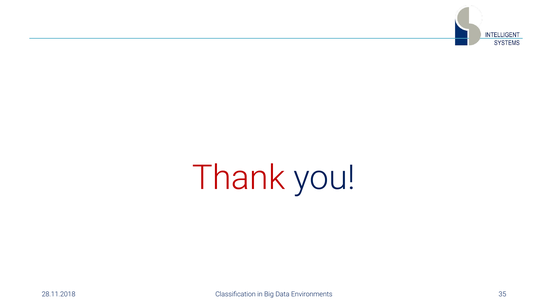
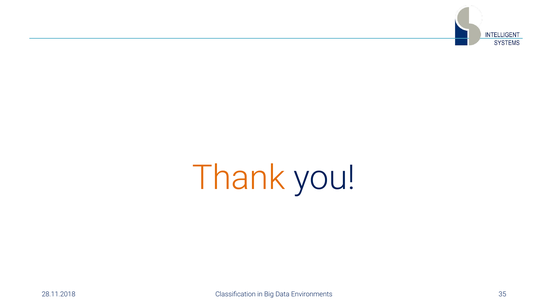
Thank colour: red -> orange
